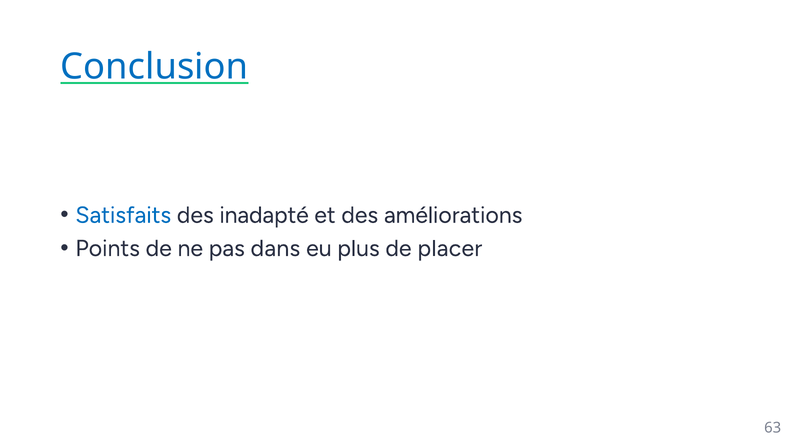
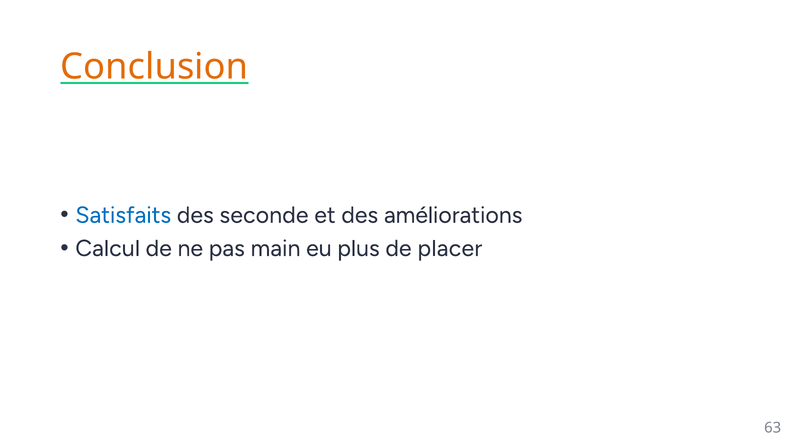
Conclusion colour: blue -> orange
inadapté: inadapté -> seconde
Points: Points -> Calcul
dans: dans -> main
